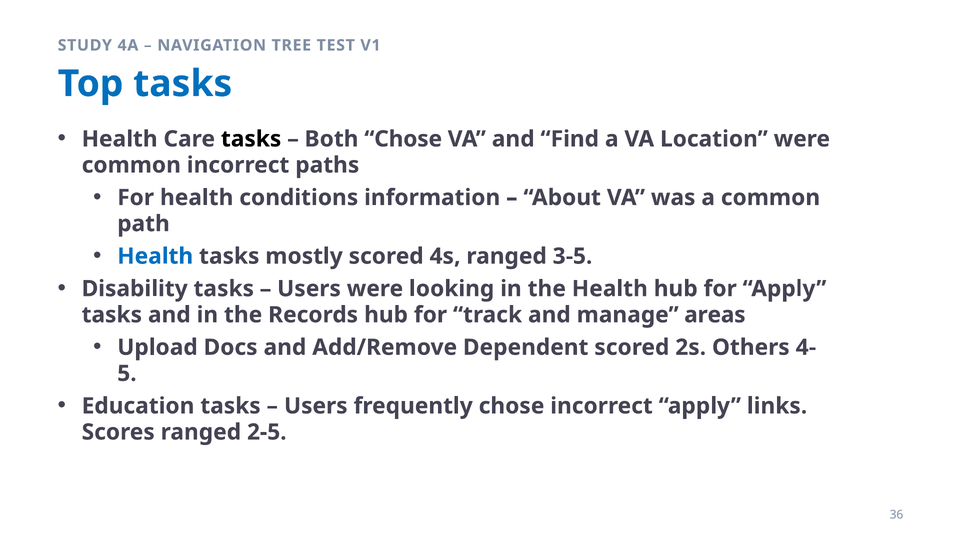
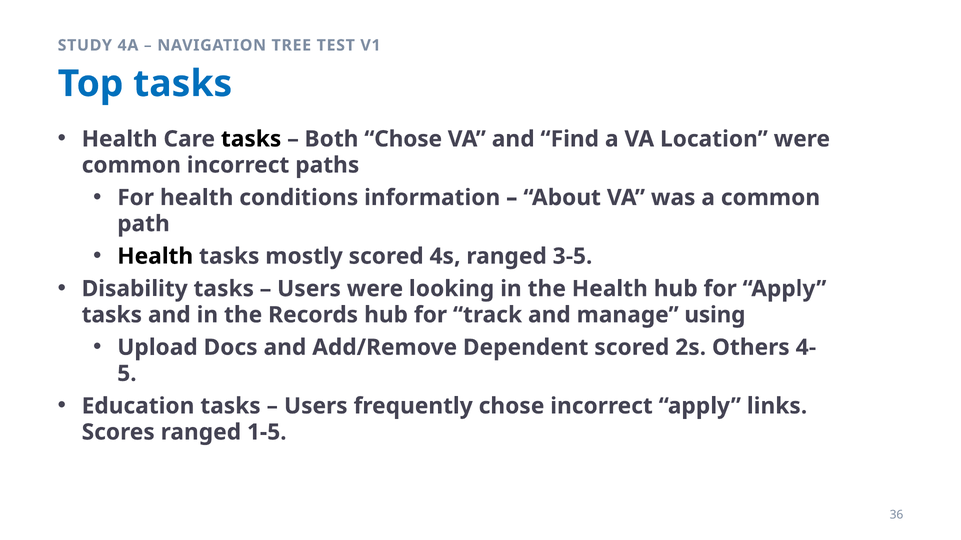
Health at (155, 257) colour: blue -> black
areas: areas -> using
2-5: 2-5 -> 1-5
